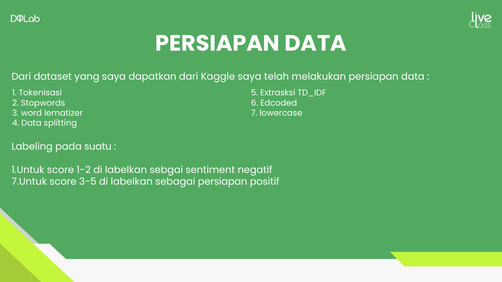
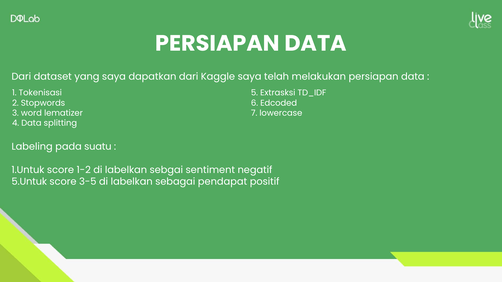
7.Untuk: 7.Untuk -> 5.Untuk
sebagai persiapan: persiapan -> pendapat
